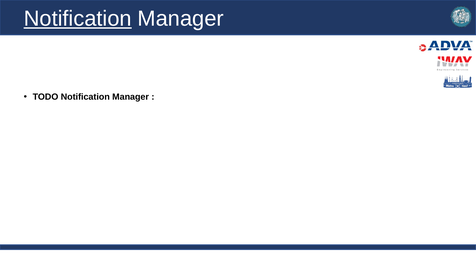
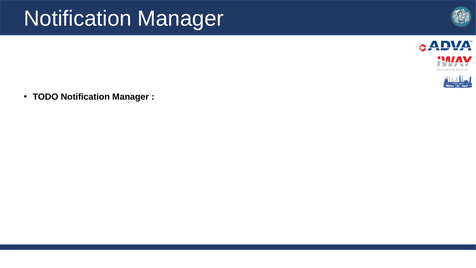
Notification at (78, 19) underline: present -> none
